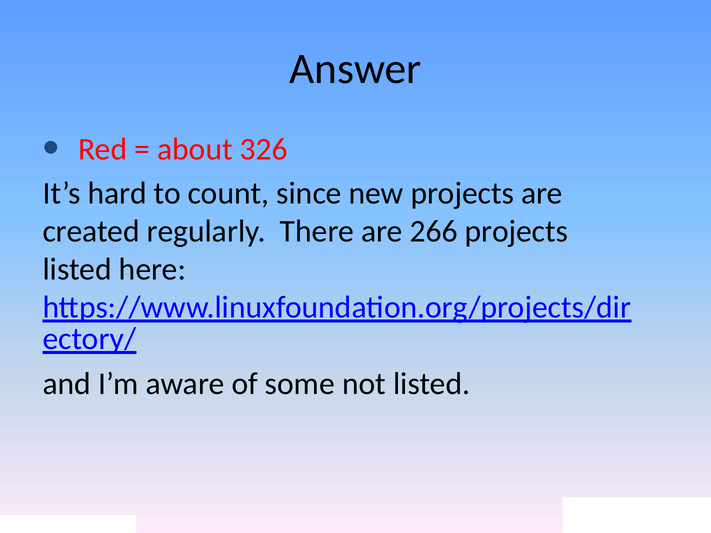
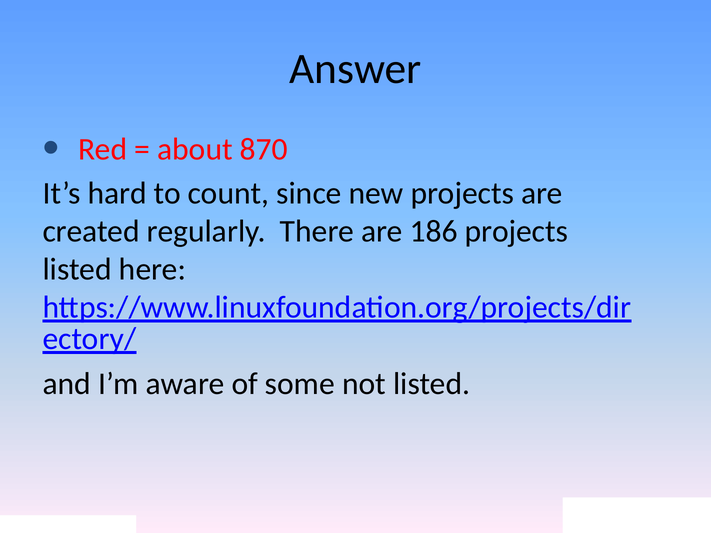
326: 326 -> 870
266: 266 -> 186
